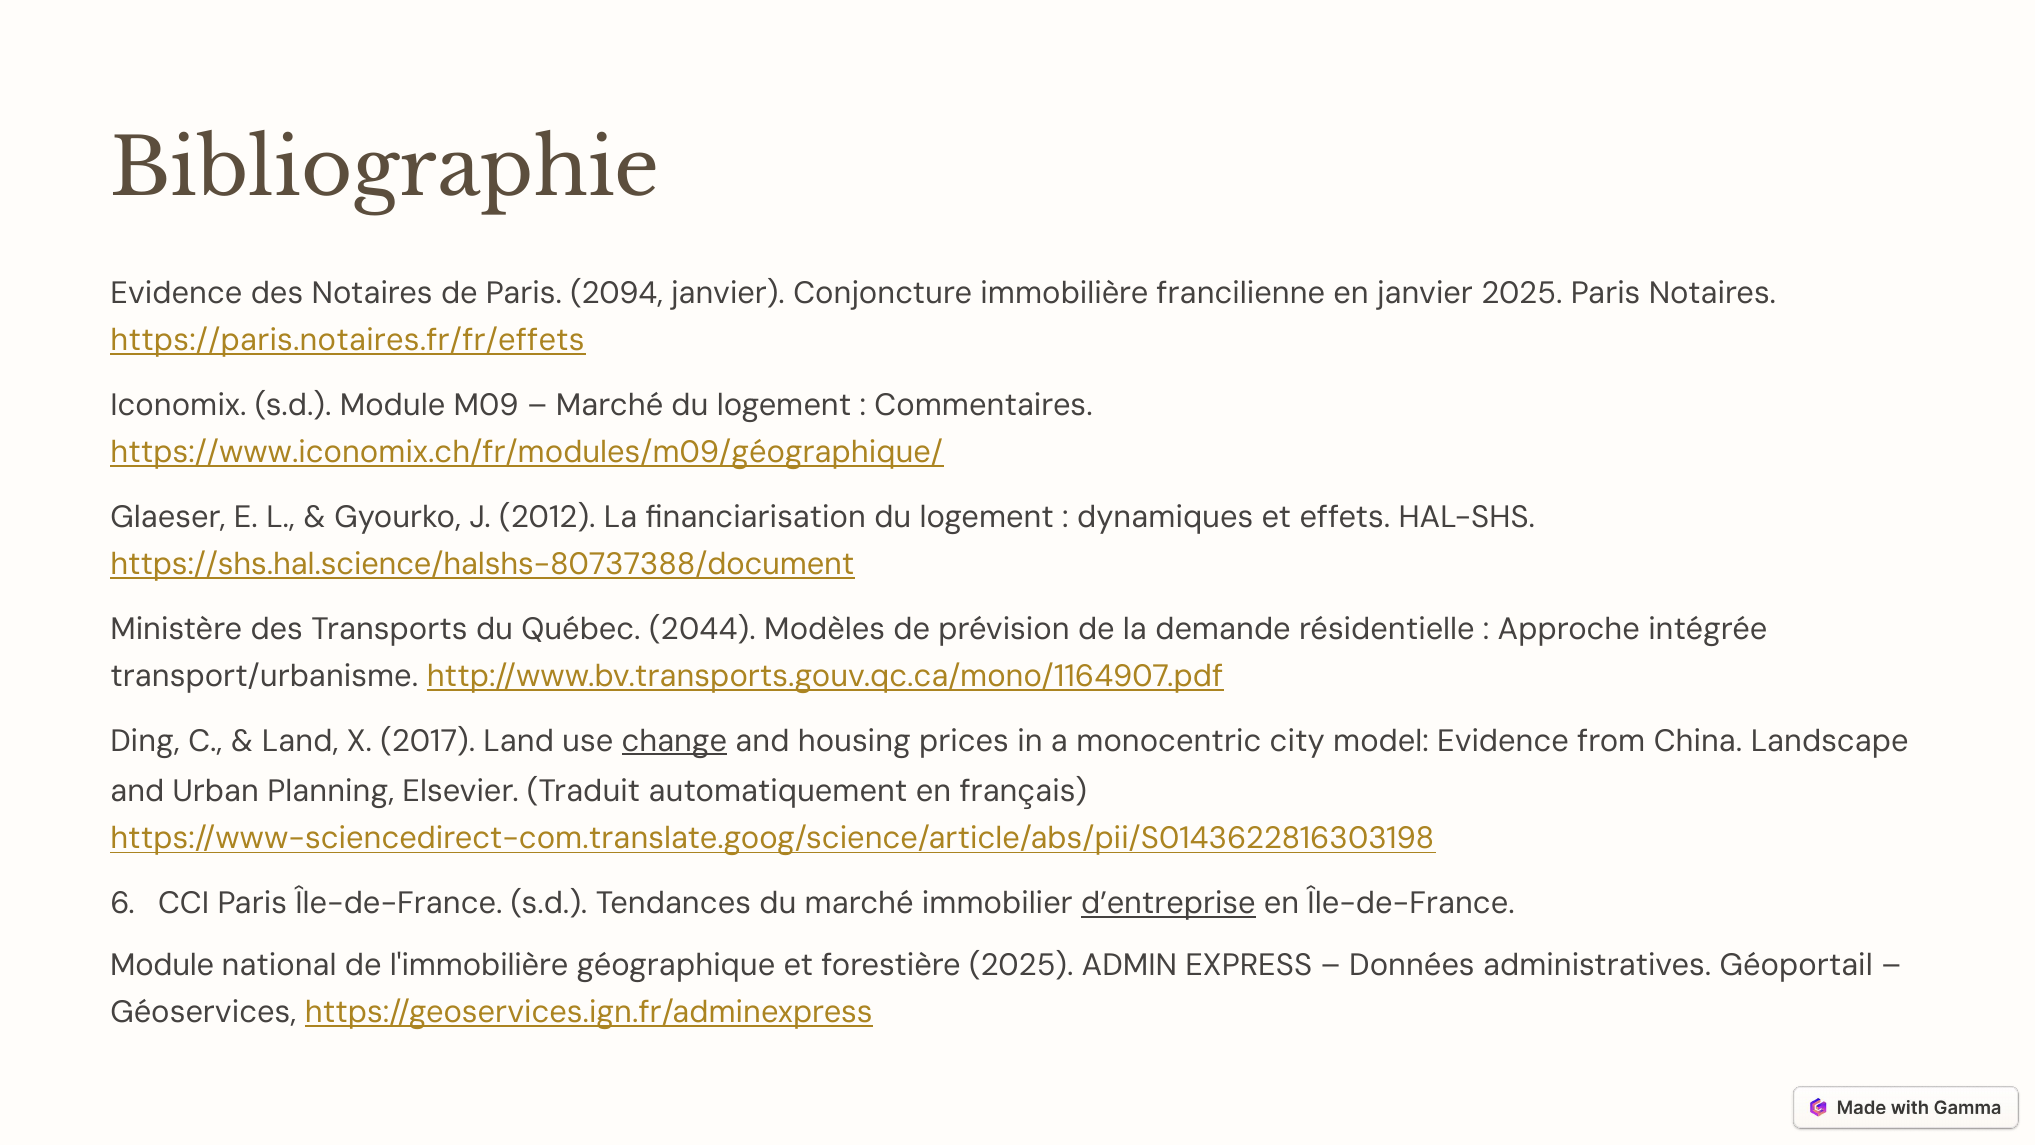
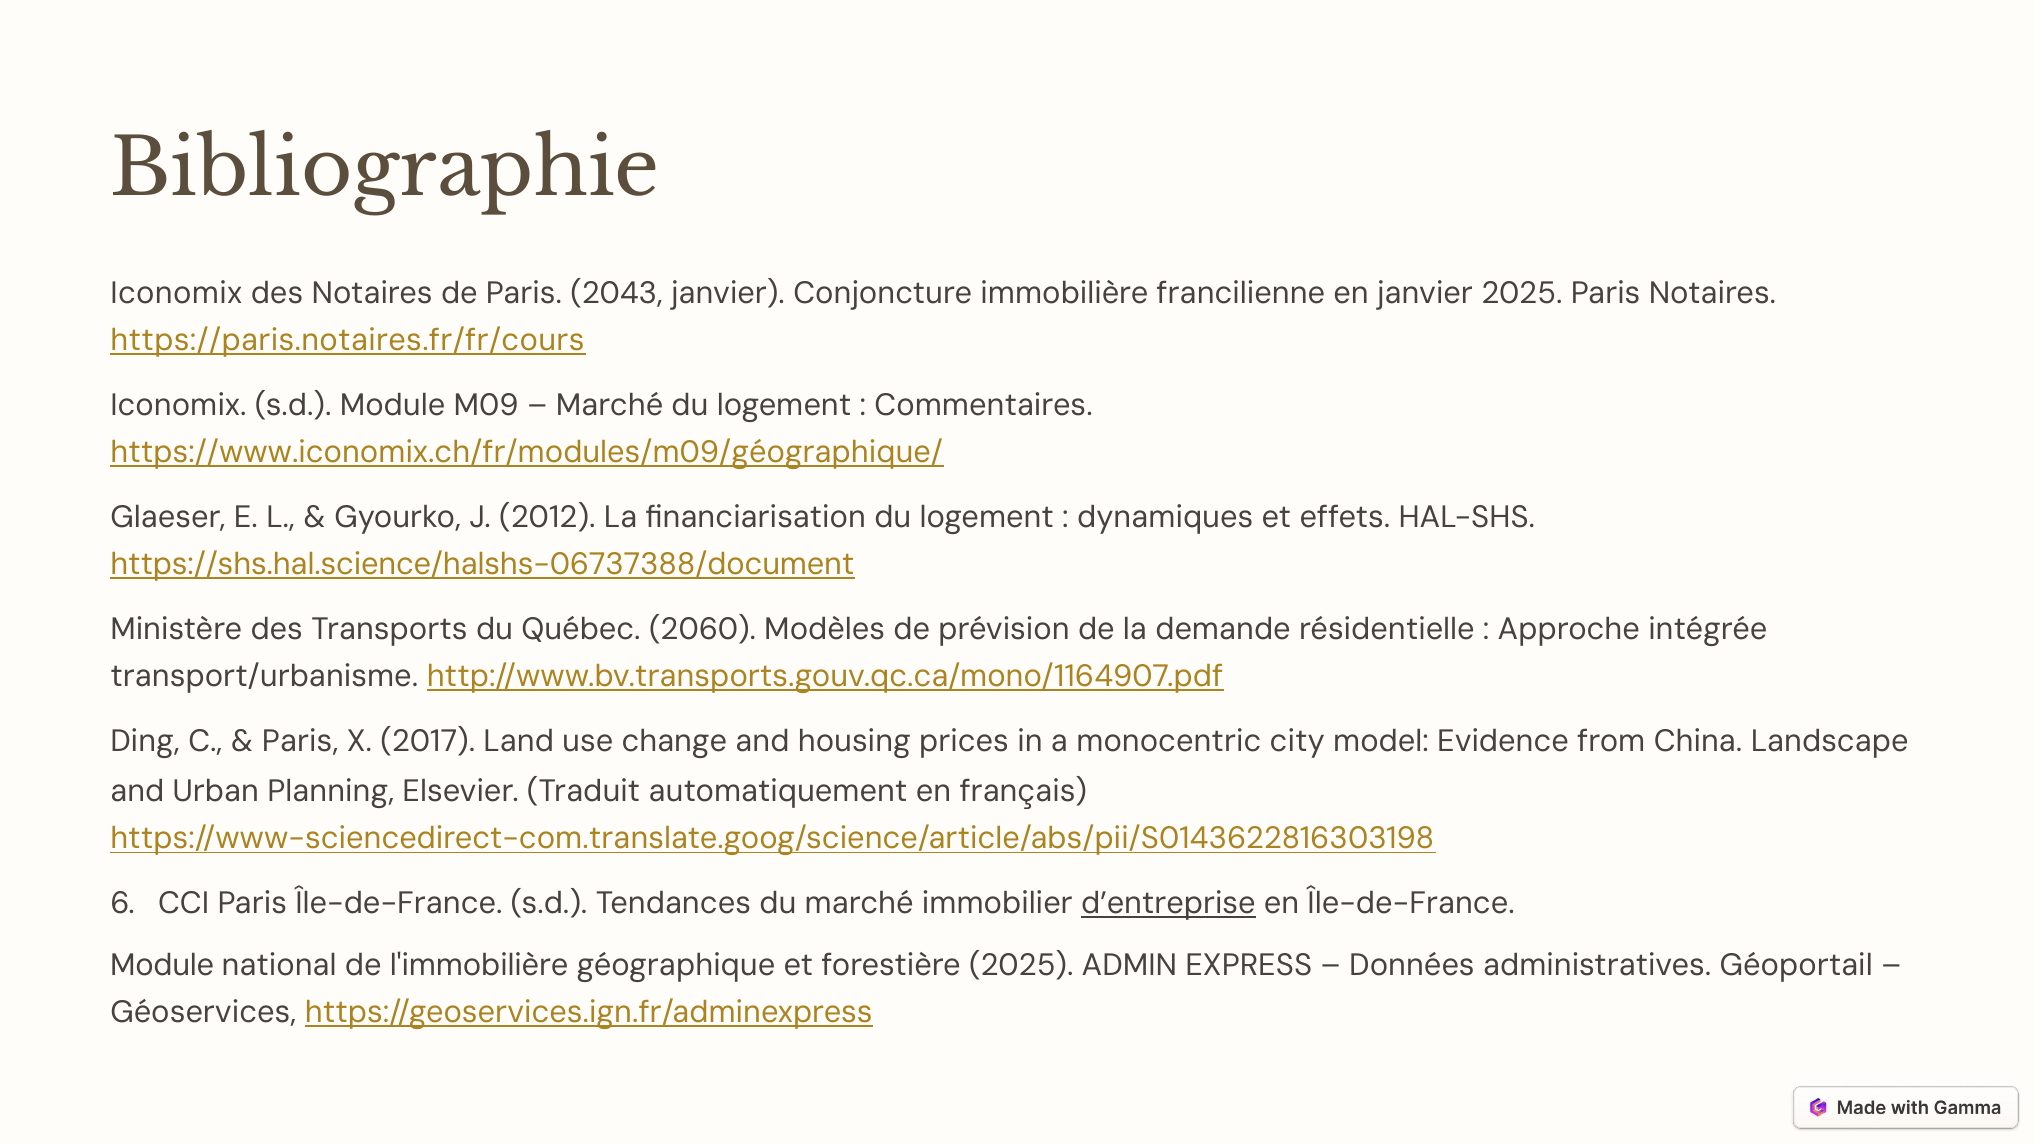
Evidence at (176, 293): Evidence -> Iconomix
2094: 2094 -> 2043
https://paris.notaires.fr/fr/effets: https://paris.notaires.fr/fr/effets -> https://paris.notaires.fr/fr/cours
https://shs.hal.science/halshs-80737388/document: https://shs.hal.science/halshs-80737388/document -> https://shs.hal.science/halshs-06737388/document
2044: 2044 -> 2060
Land at (300, 741): Land -> Paris
change underline: present -> none
